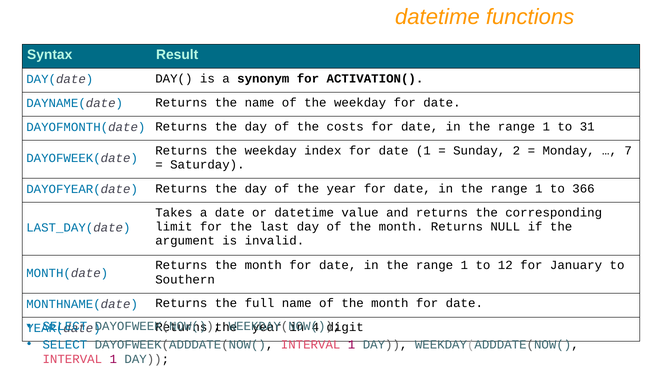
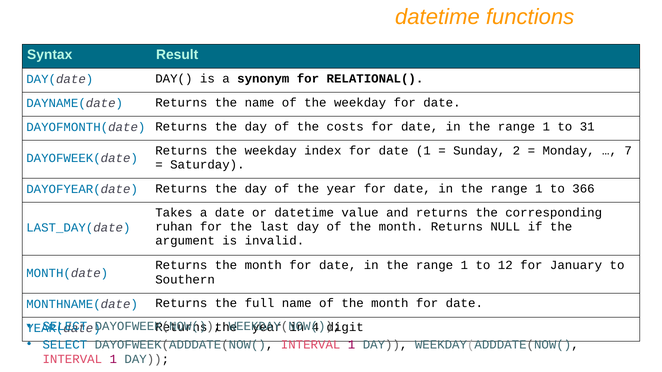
ACTIVATION(: ACTIVATION( -> RELATIONAL(
limit: limit -> ruhan
